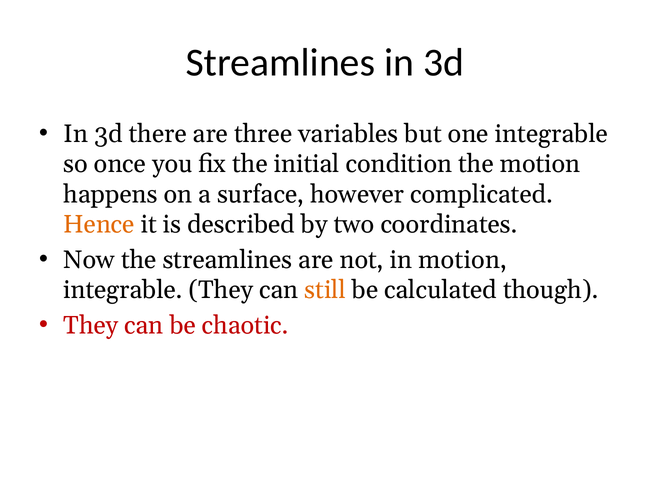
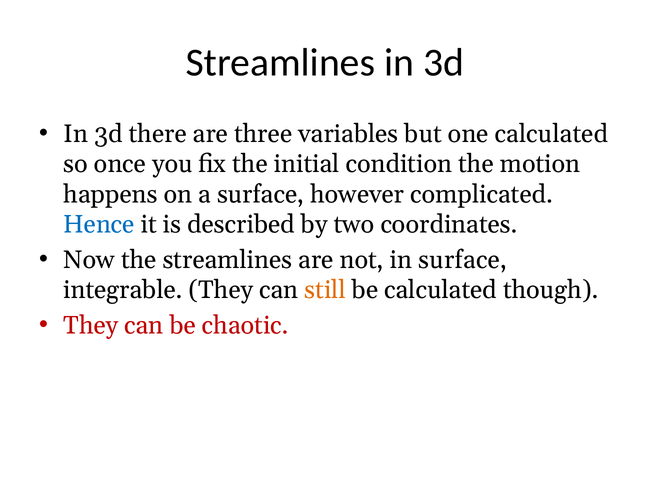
one integrable: integrable -> calculated
Hence colour: orange -> blue
in motion: motion -> surface
